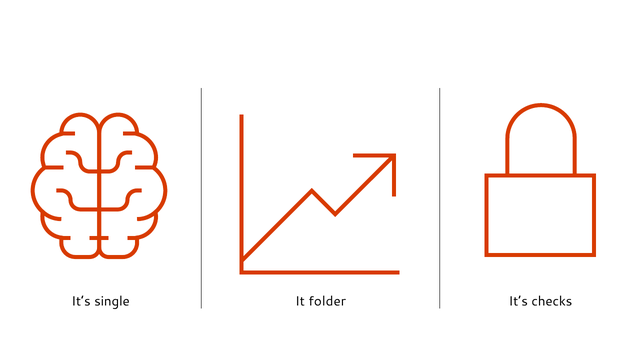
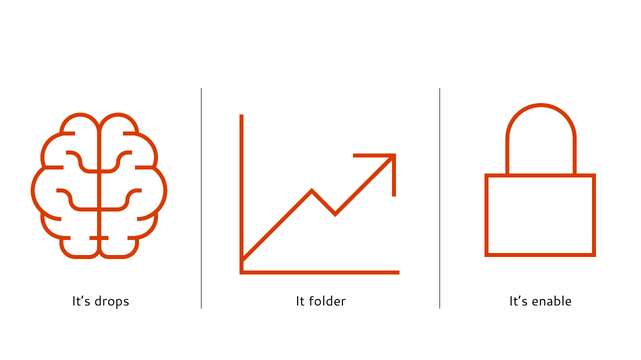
single: single -> drops
checks: checks -> enable
